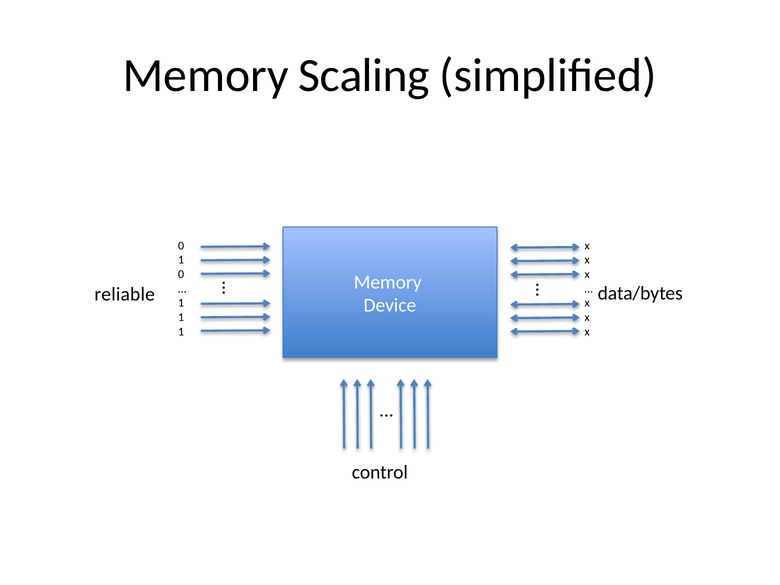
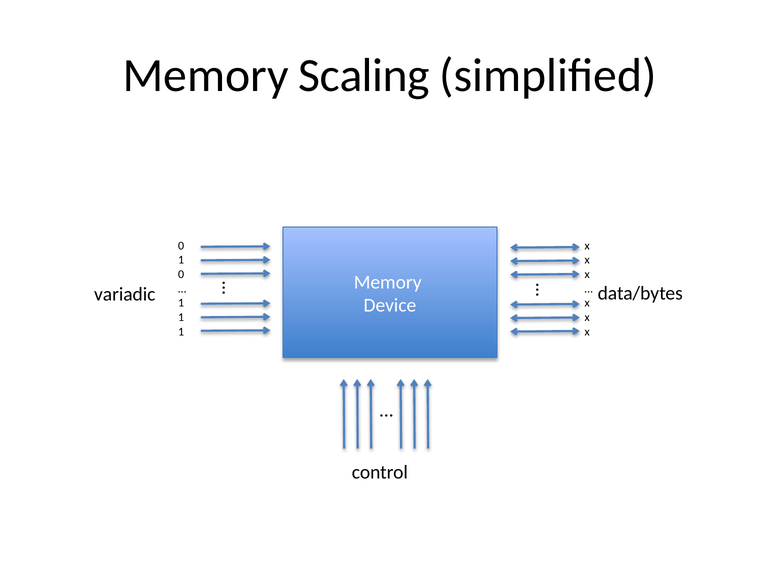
reliable: reliable -> variadic
